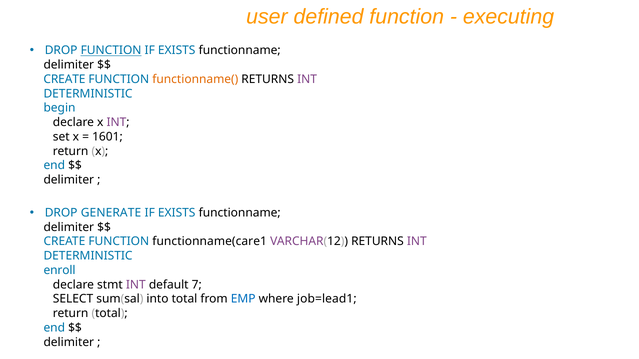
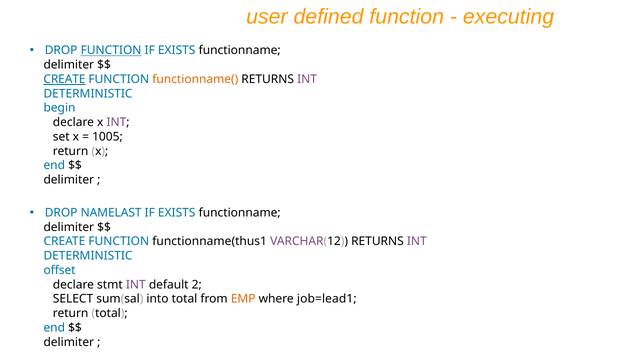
CREATE at (64, 79) underline: none -> present
1601: 1601 -> 1005
GENERATE: GENERATE -> NAMELAST
functionname(care1: functionname(care1 -> functionname(thus1
enroll: enroll -> offset
7: 7 -> 2
EMP colour: blue -> orange
